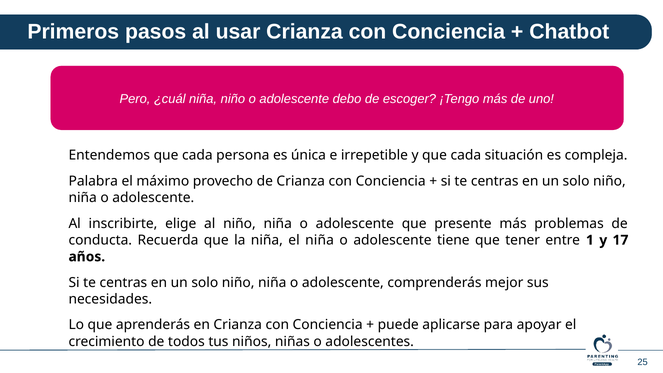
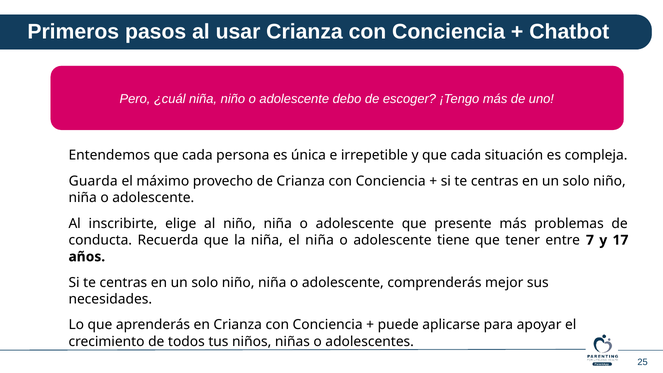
Palabra: Palabra -> Guarda
1: 1 -> 7
